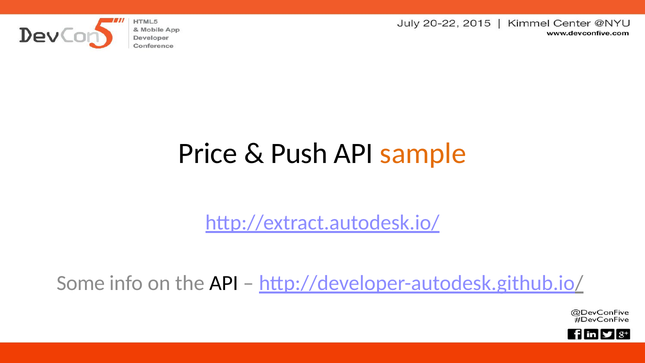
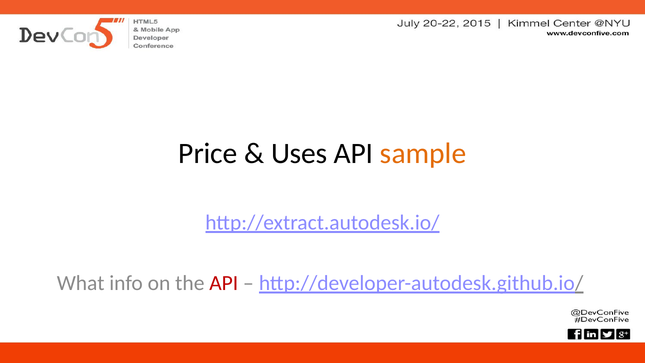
Push: Push -> Uses
Some: Some -> What
API at (224, 283) colour: black -> red
